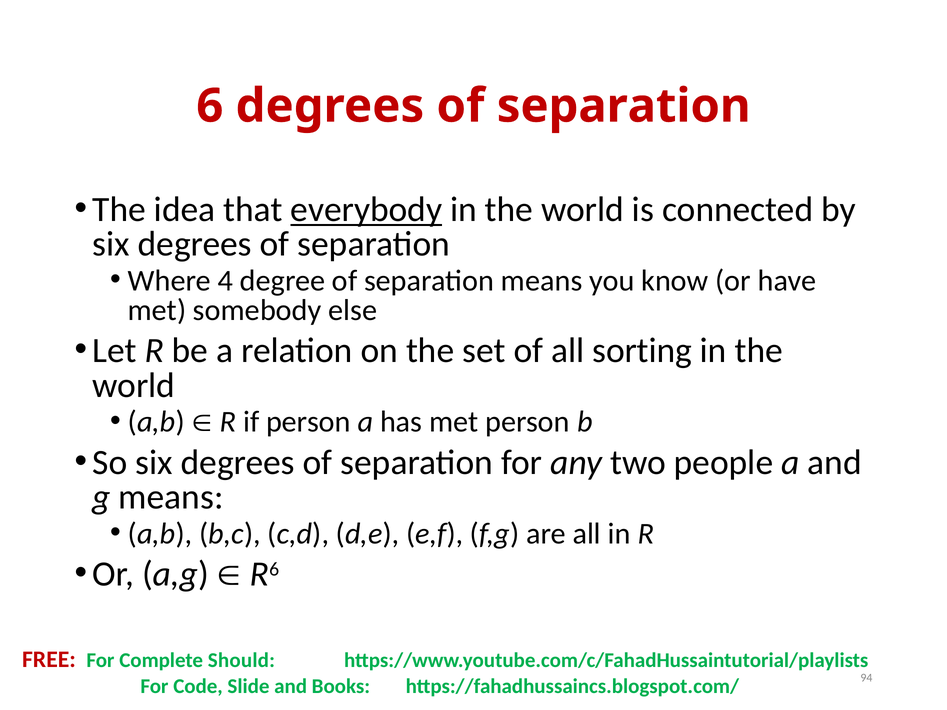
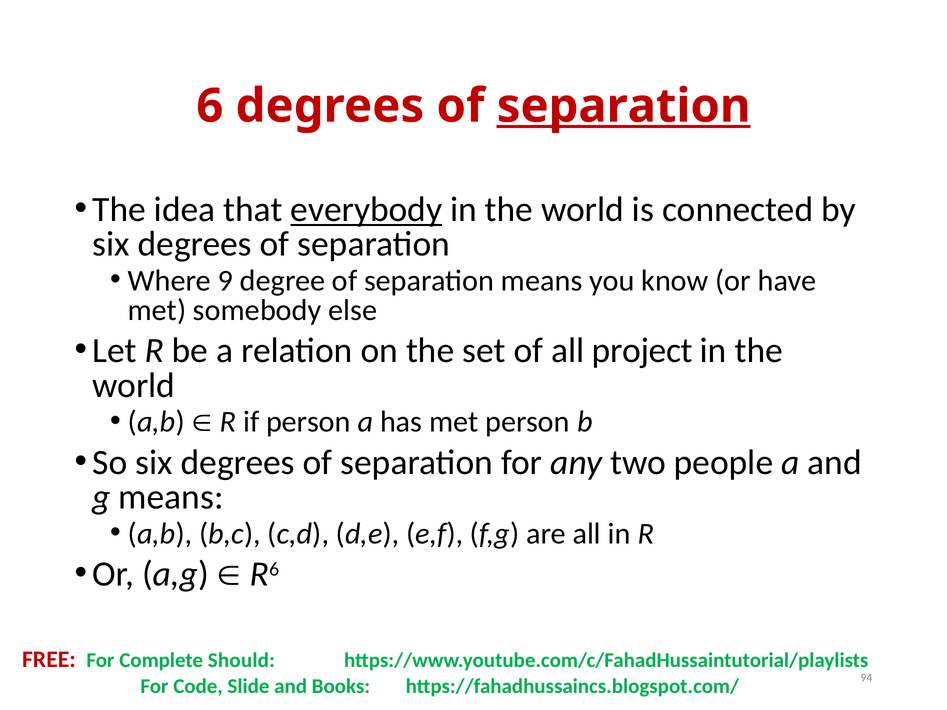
separation at (624, 106) underline: none -> present
4: 4 -> 9
sorting: sorting -> project
